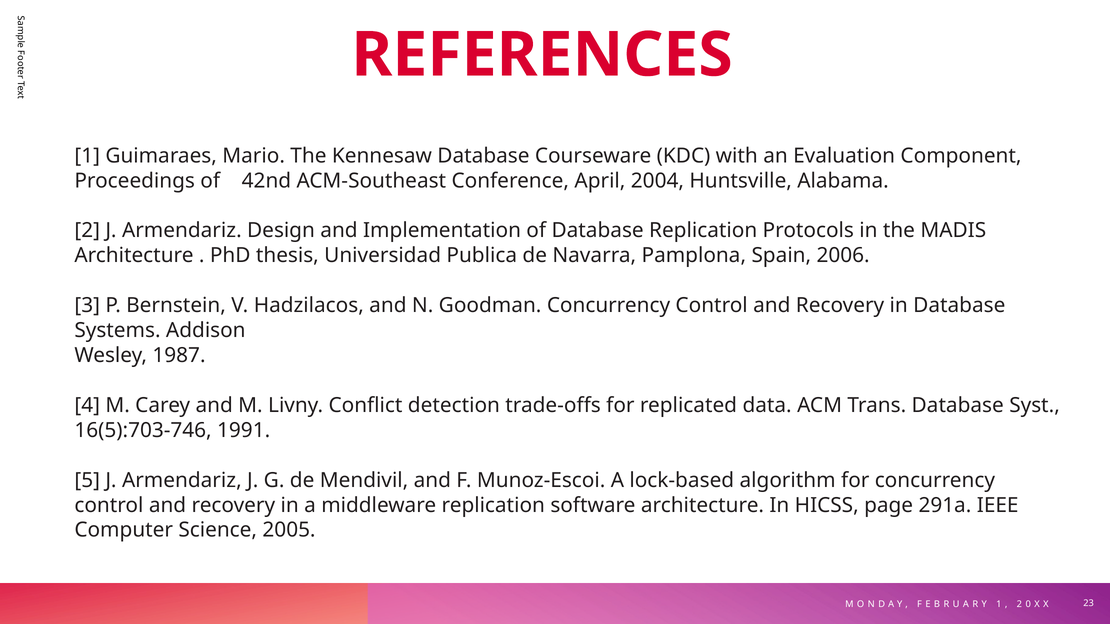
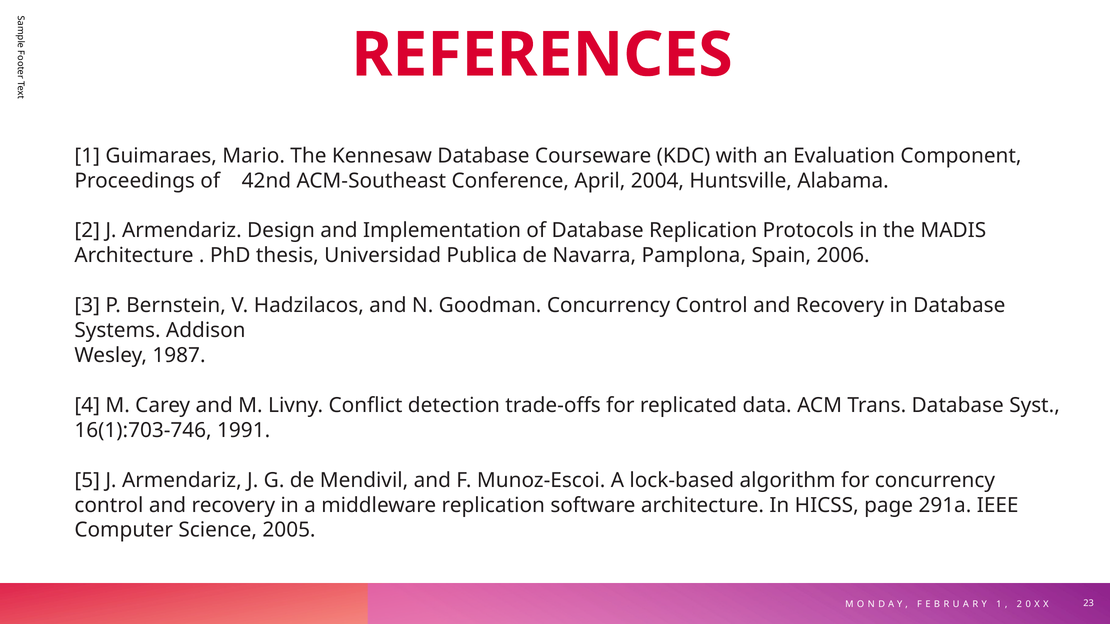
16(5):703-746: 16(5):703-746 -> 16(1):703-746
